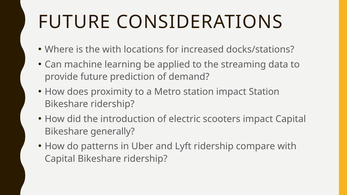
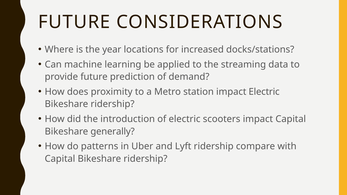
the with: with -> year
impact Station: Station -> Electric
